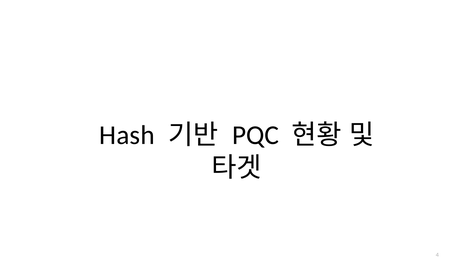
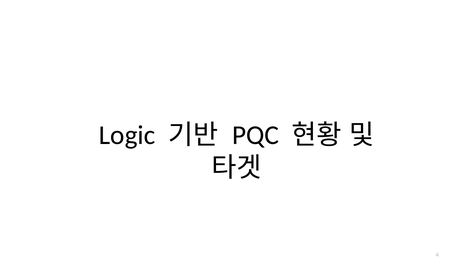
Hash: Hash -> Logic
